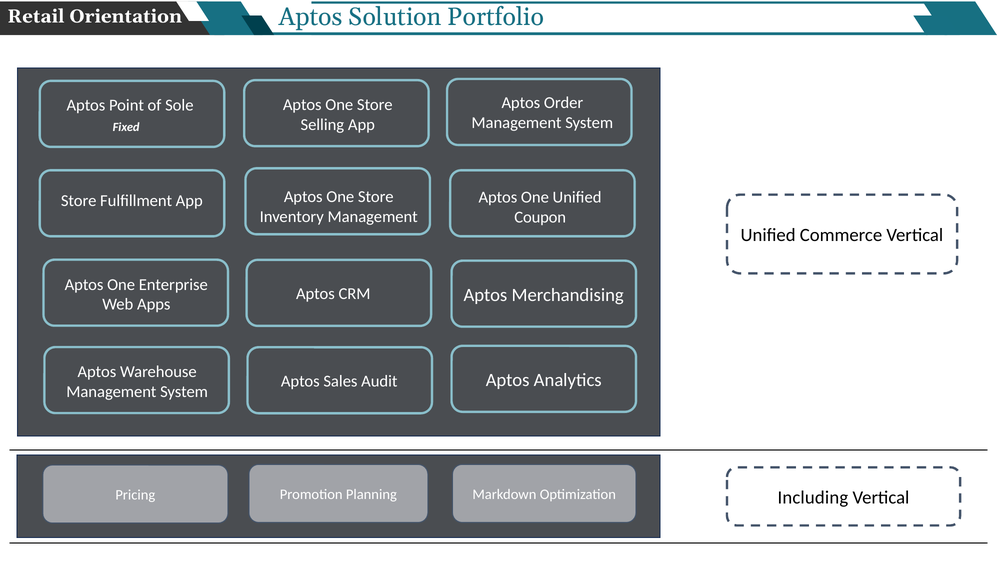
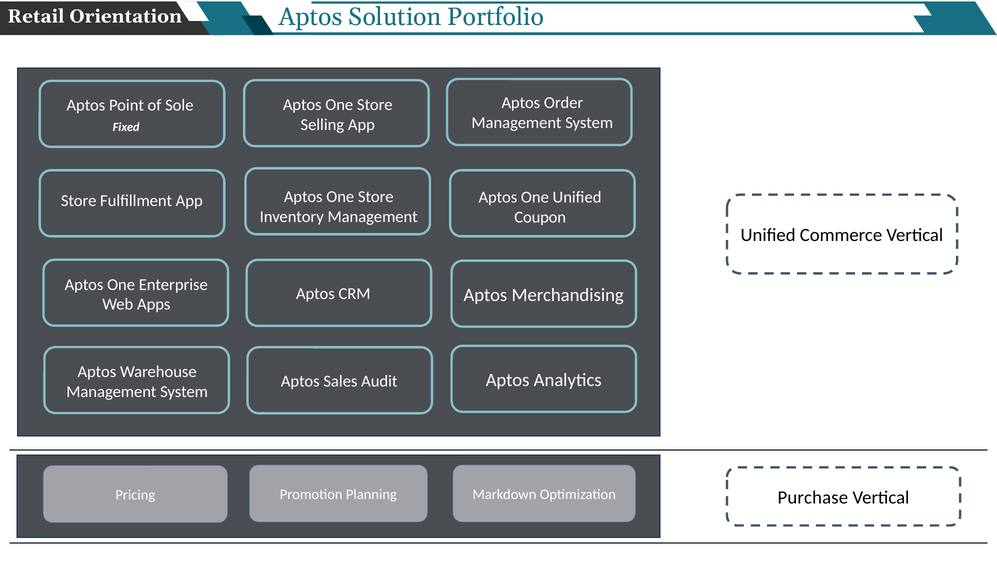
Including: Including -> Purchase
